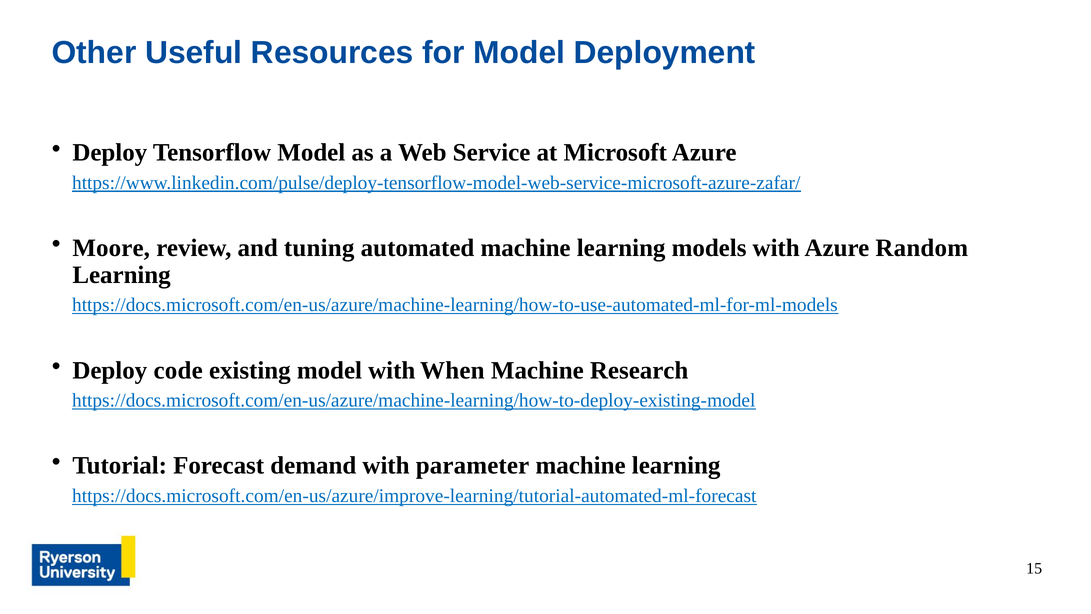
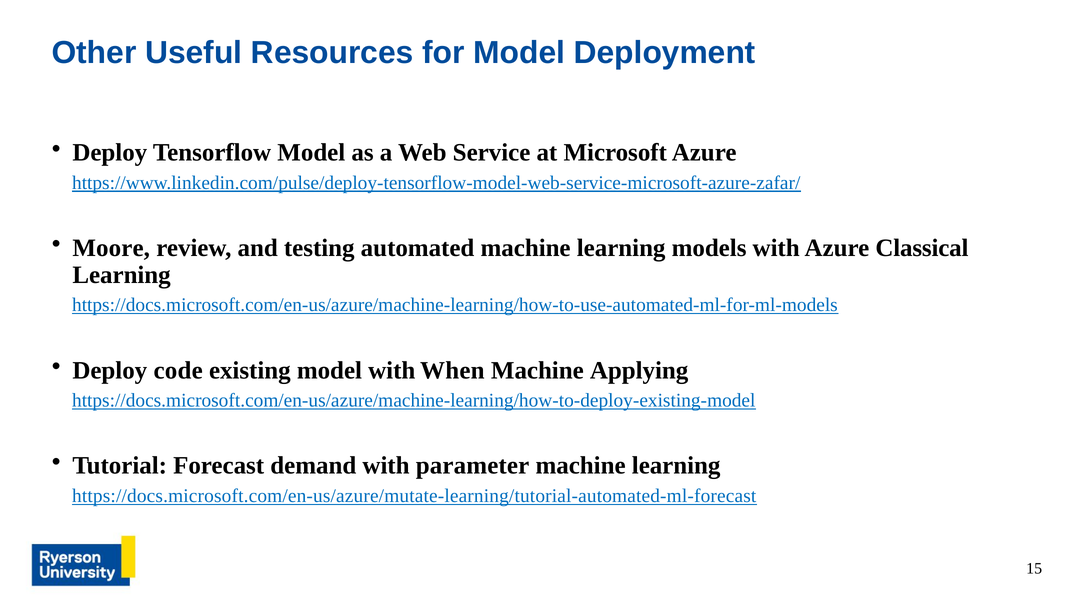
tuning: tuning -> testing
Random: Random -> Classical
Research: Research -> Applying
https://docs.microsoft.com/en-us/azure/improve-learning/tutorial-automated-ml-forecast: https://docs.microsoft.com/en-us/azure/improve-learning/tutorial-automated-ml-forecast -> https://docs.microsoft.com/en-us/azure/mutate-learning/tutorial-automated-ml-forecast
